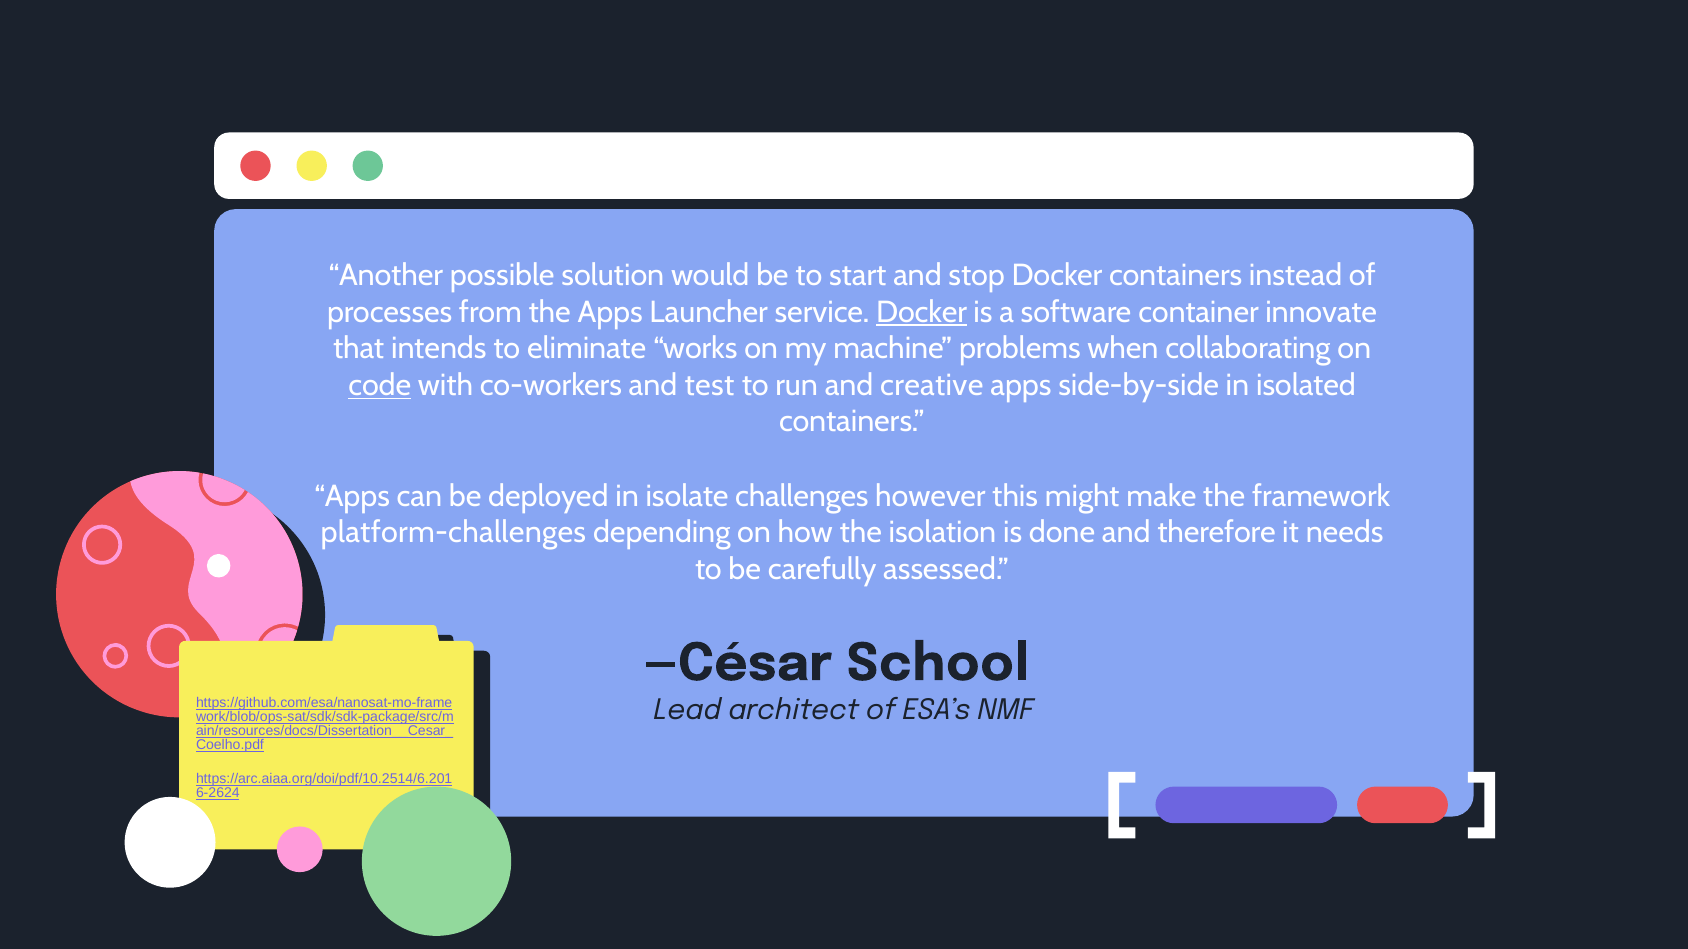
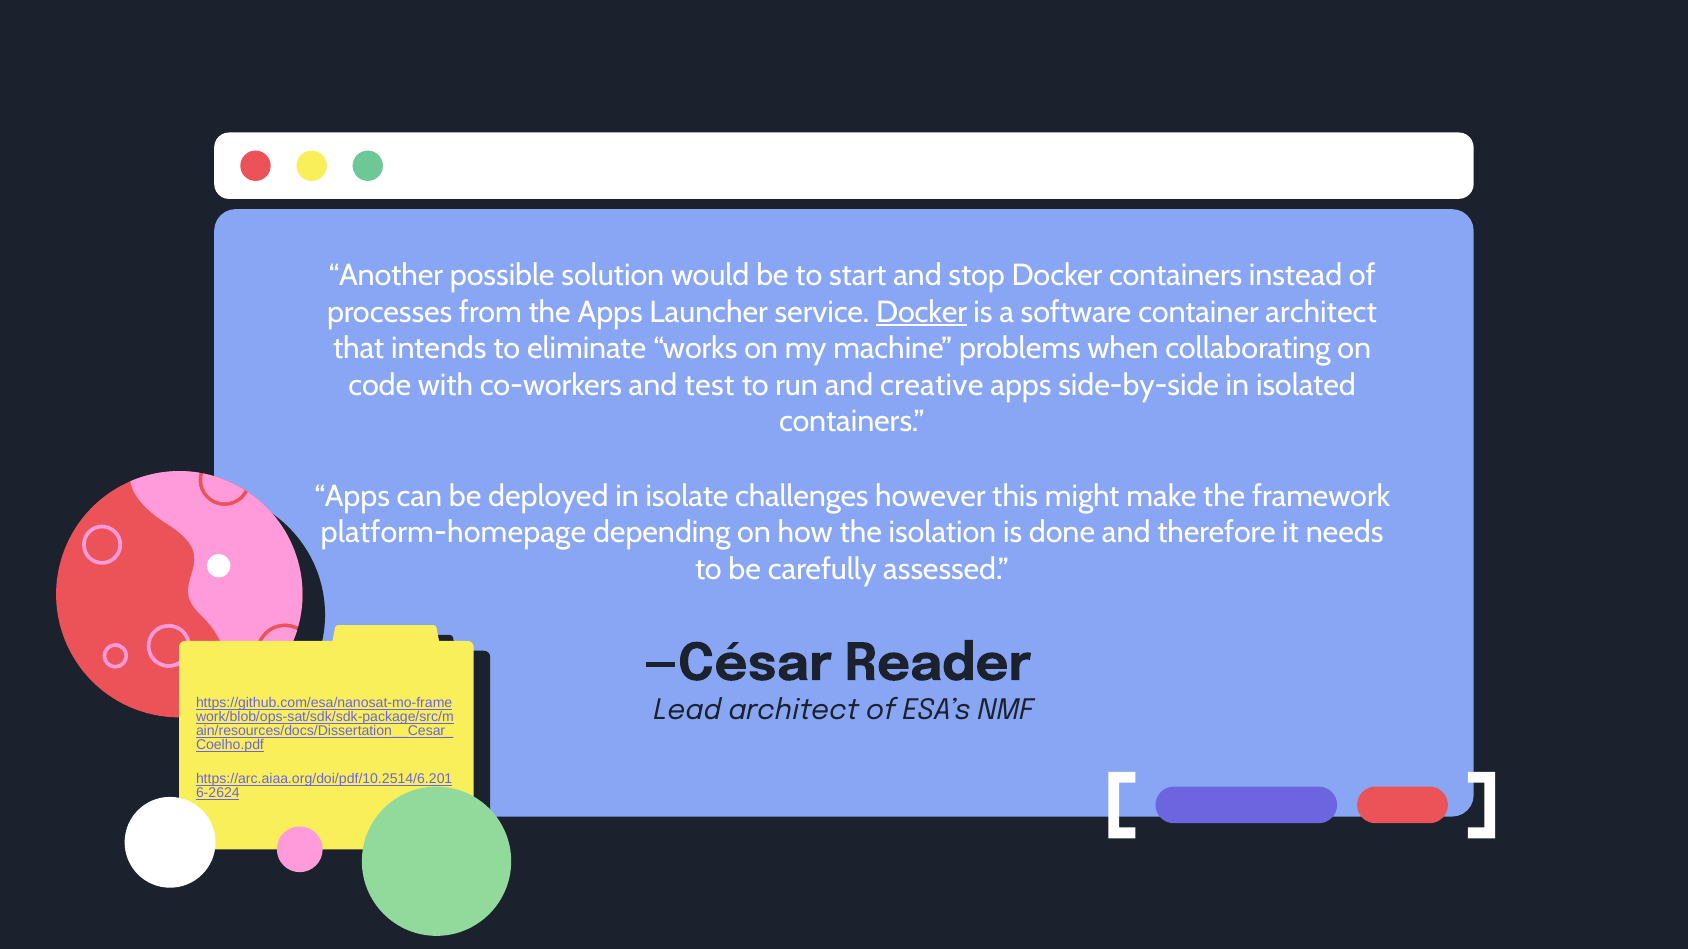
container innovate: innovate -> architect
code underline: present -> none
platform-challenges: platform-challenges -> platform-homepage
School: School -> Reader
